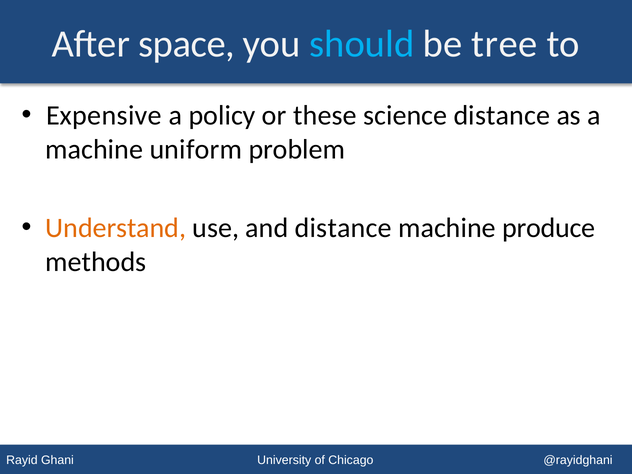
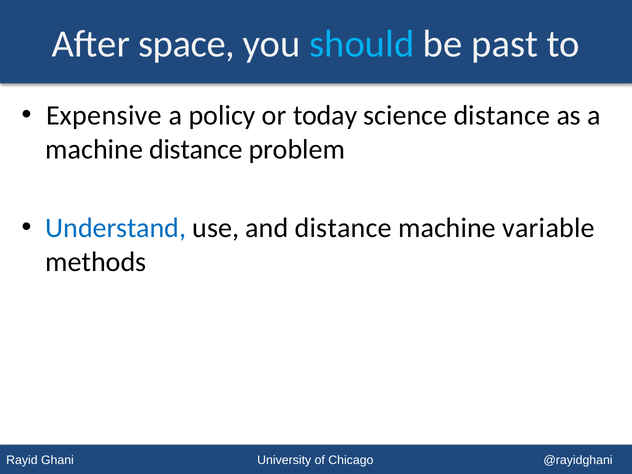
tree: tree -> past
these: these -> today
machine uniform: uniform -> distance
Understand colour: orange -> blue
produce: produce -> variable
